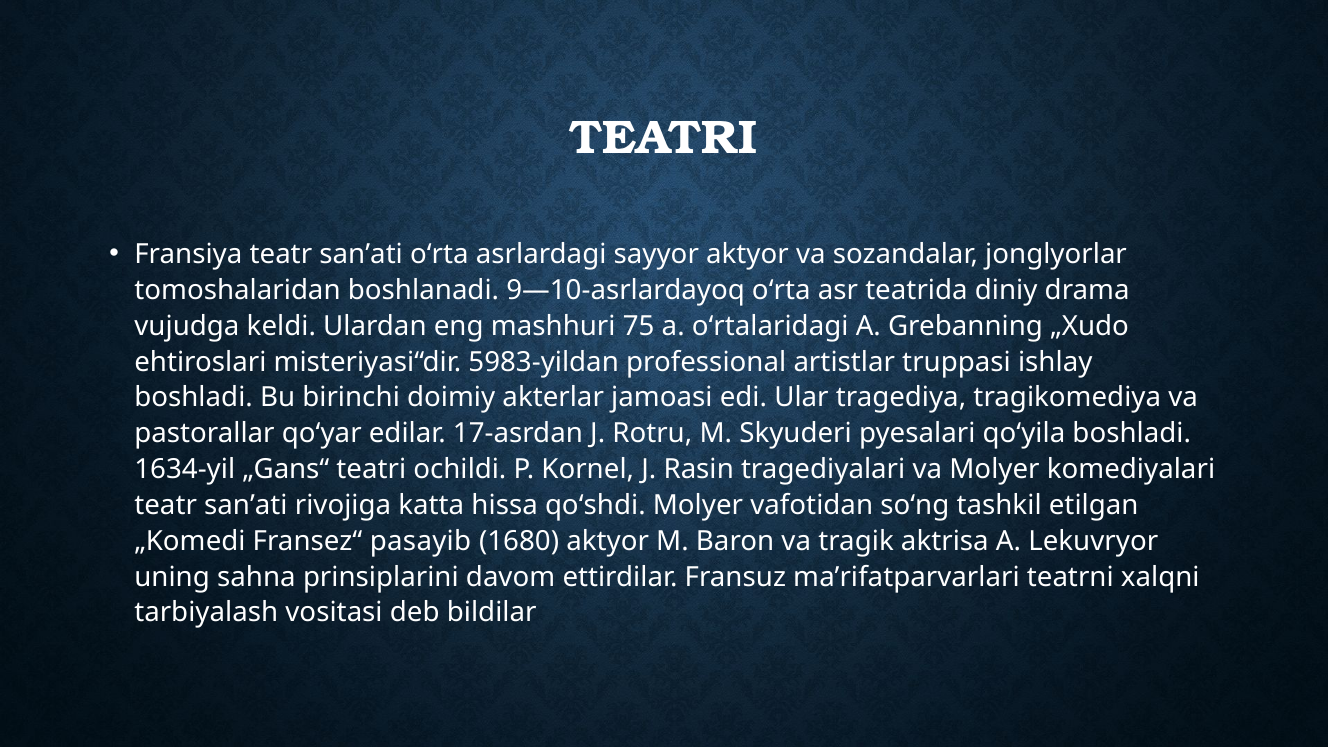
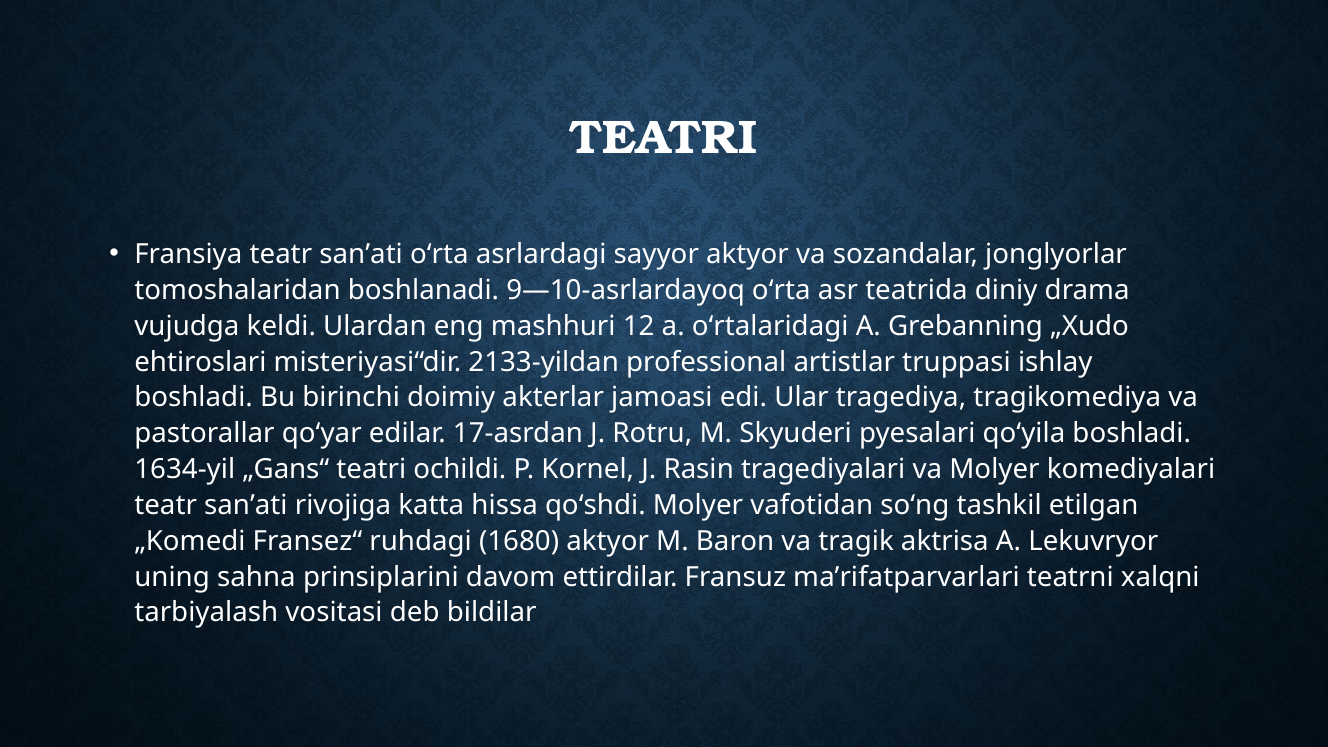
75: 75 -> 12
5983-yildan: 5983-yildan -> 2133-yildan
pasayib: pasayib -> ruhdagi
